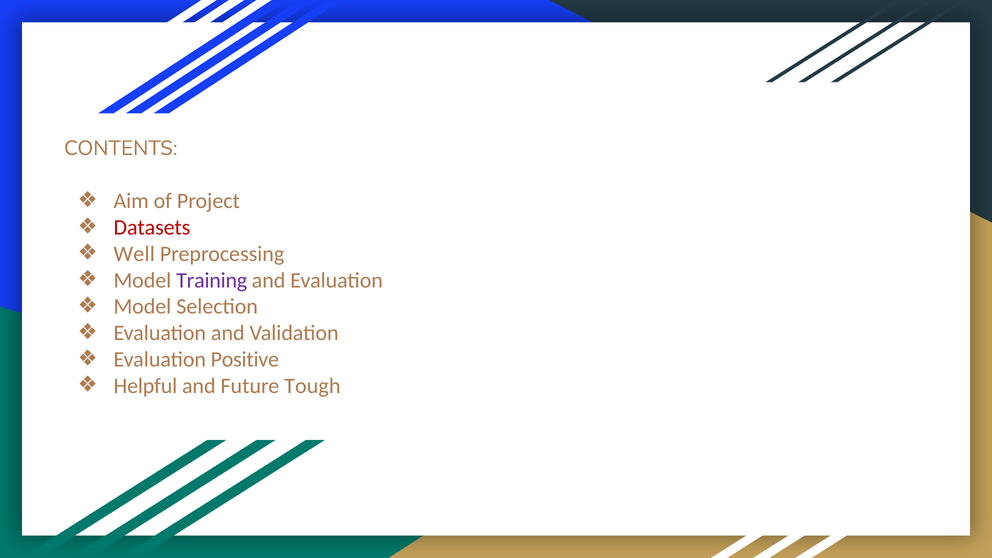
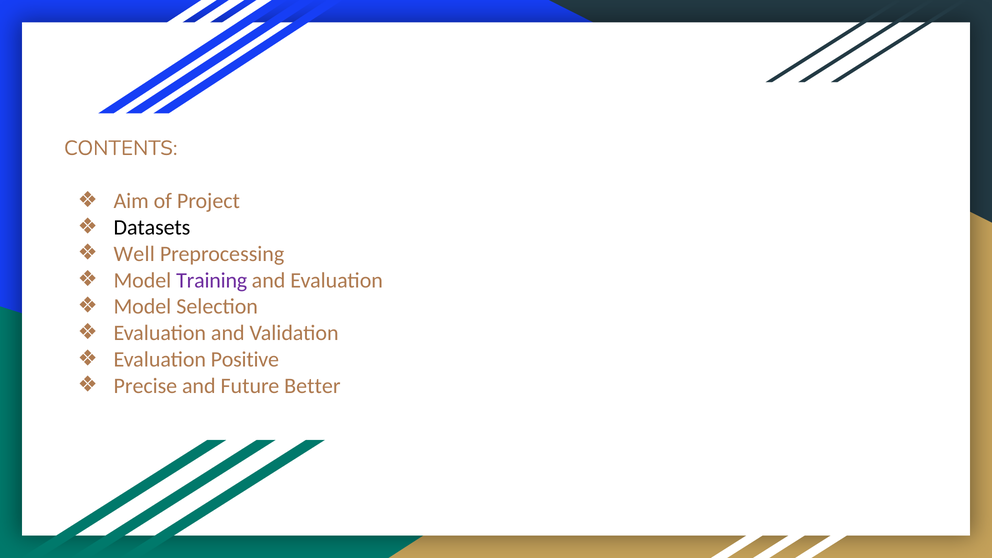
Datasets colour: red -> black
Helpful: Helpful -> Precise
Tough: Tough -> Better
